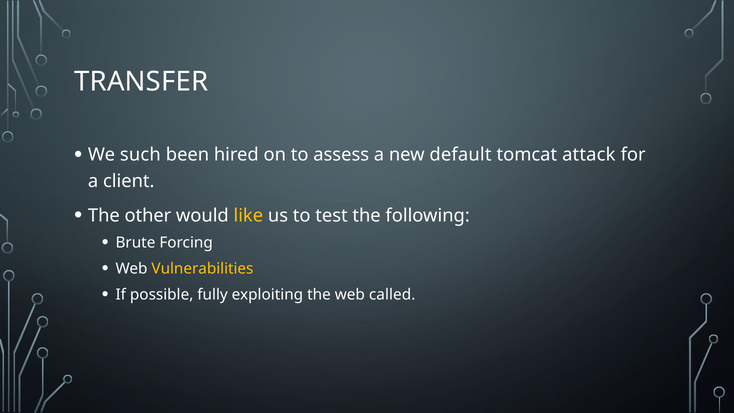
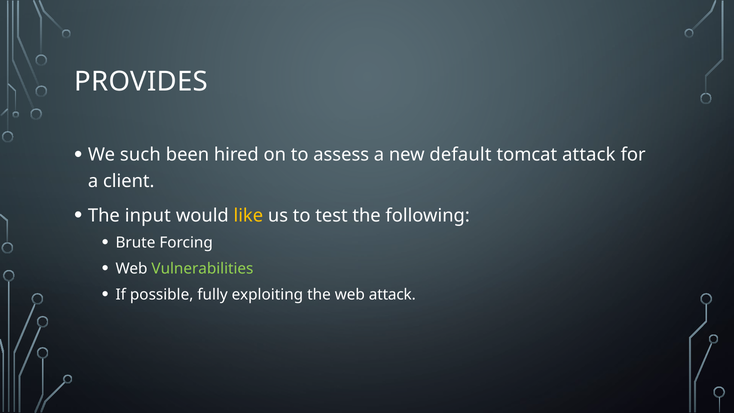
TRANSFER: TRANSFER -> PROVIDES
other: other -> input
Vulnerabilities colour: yellow -> light green
web called: called -> attack
